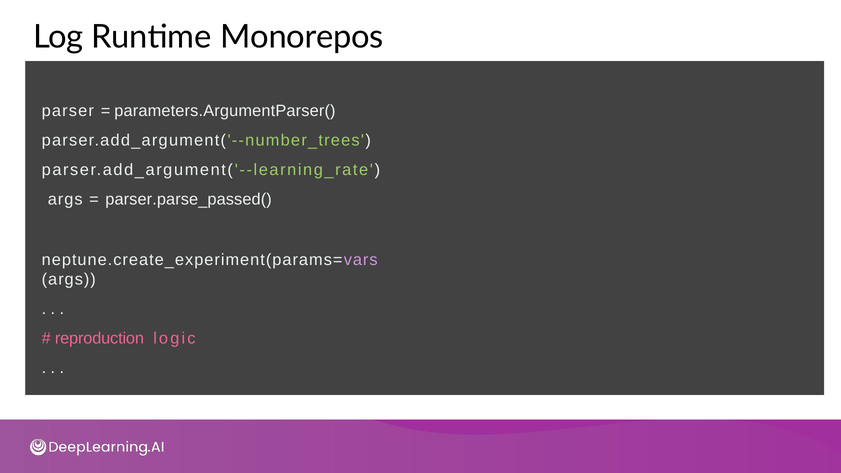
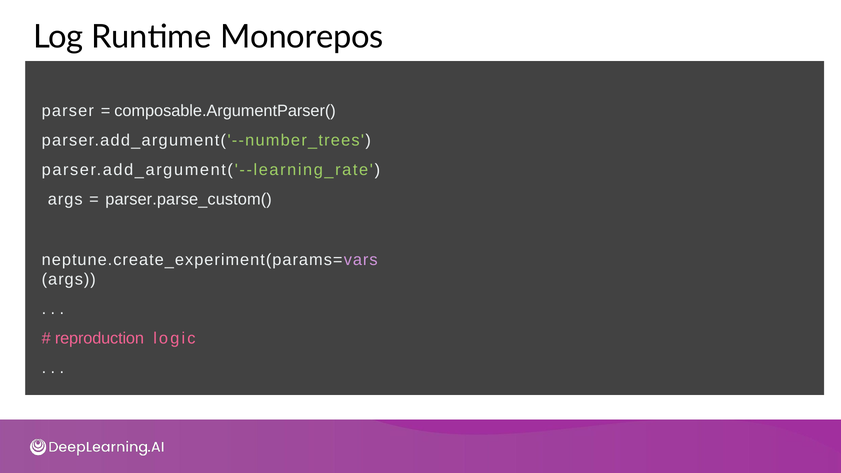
parameters.ArgumentParser(: parameters.ArgumentParser( -> composable.ArgumentParser(
parser.parse_passed(: parser.parse_passed( -> parser.parse_custom(
